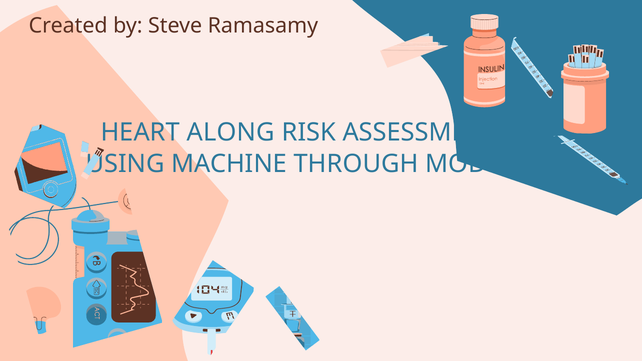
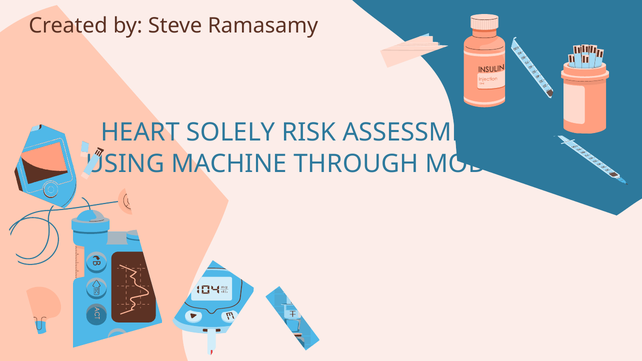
ALONG: ALONG -> SOLELY
